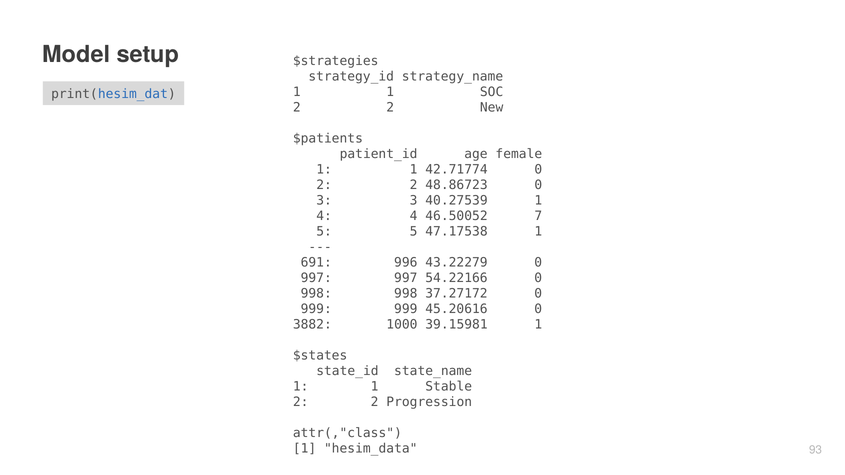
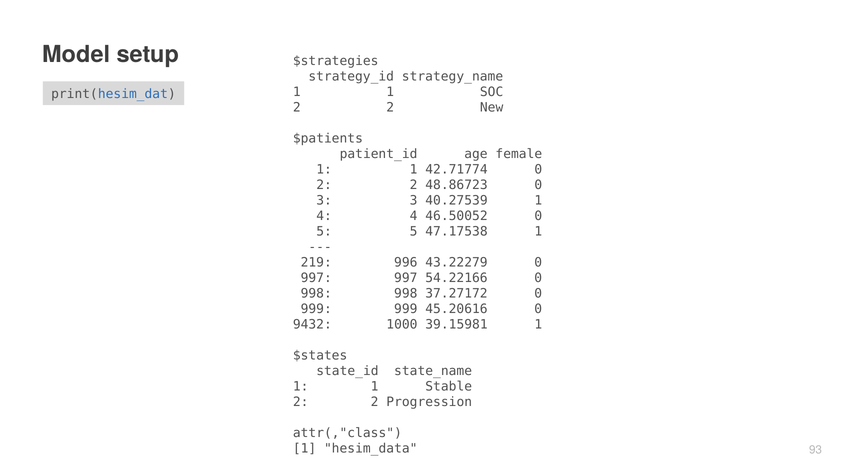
46.50052 7: 7 -> 0
691: 691 -> 219
3882: 3882 -> 9432
